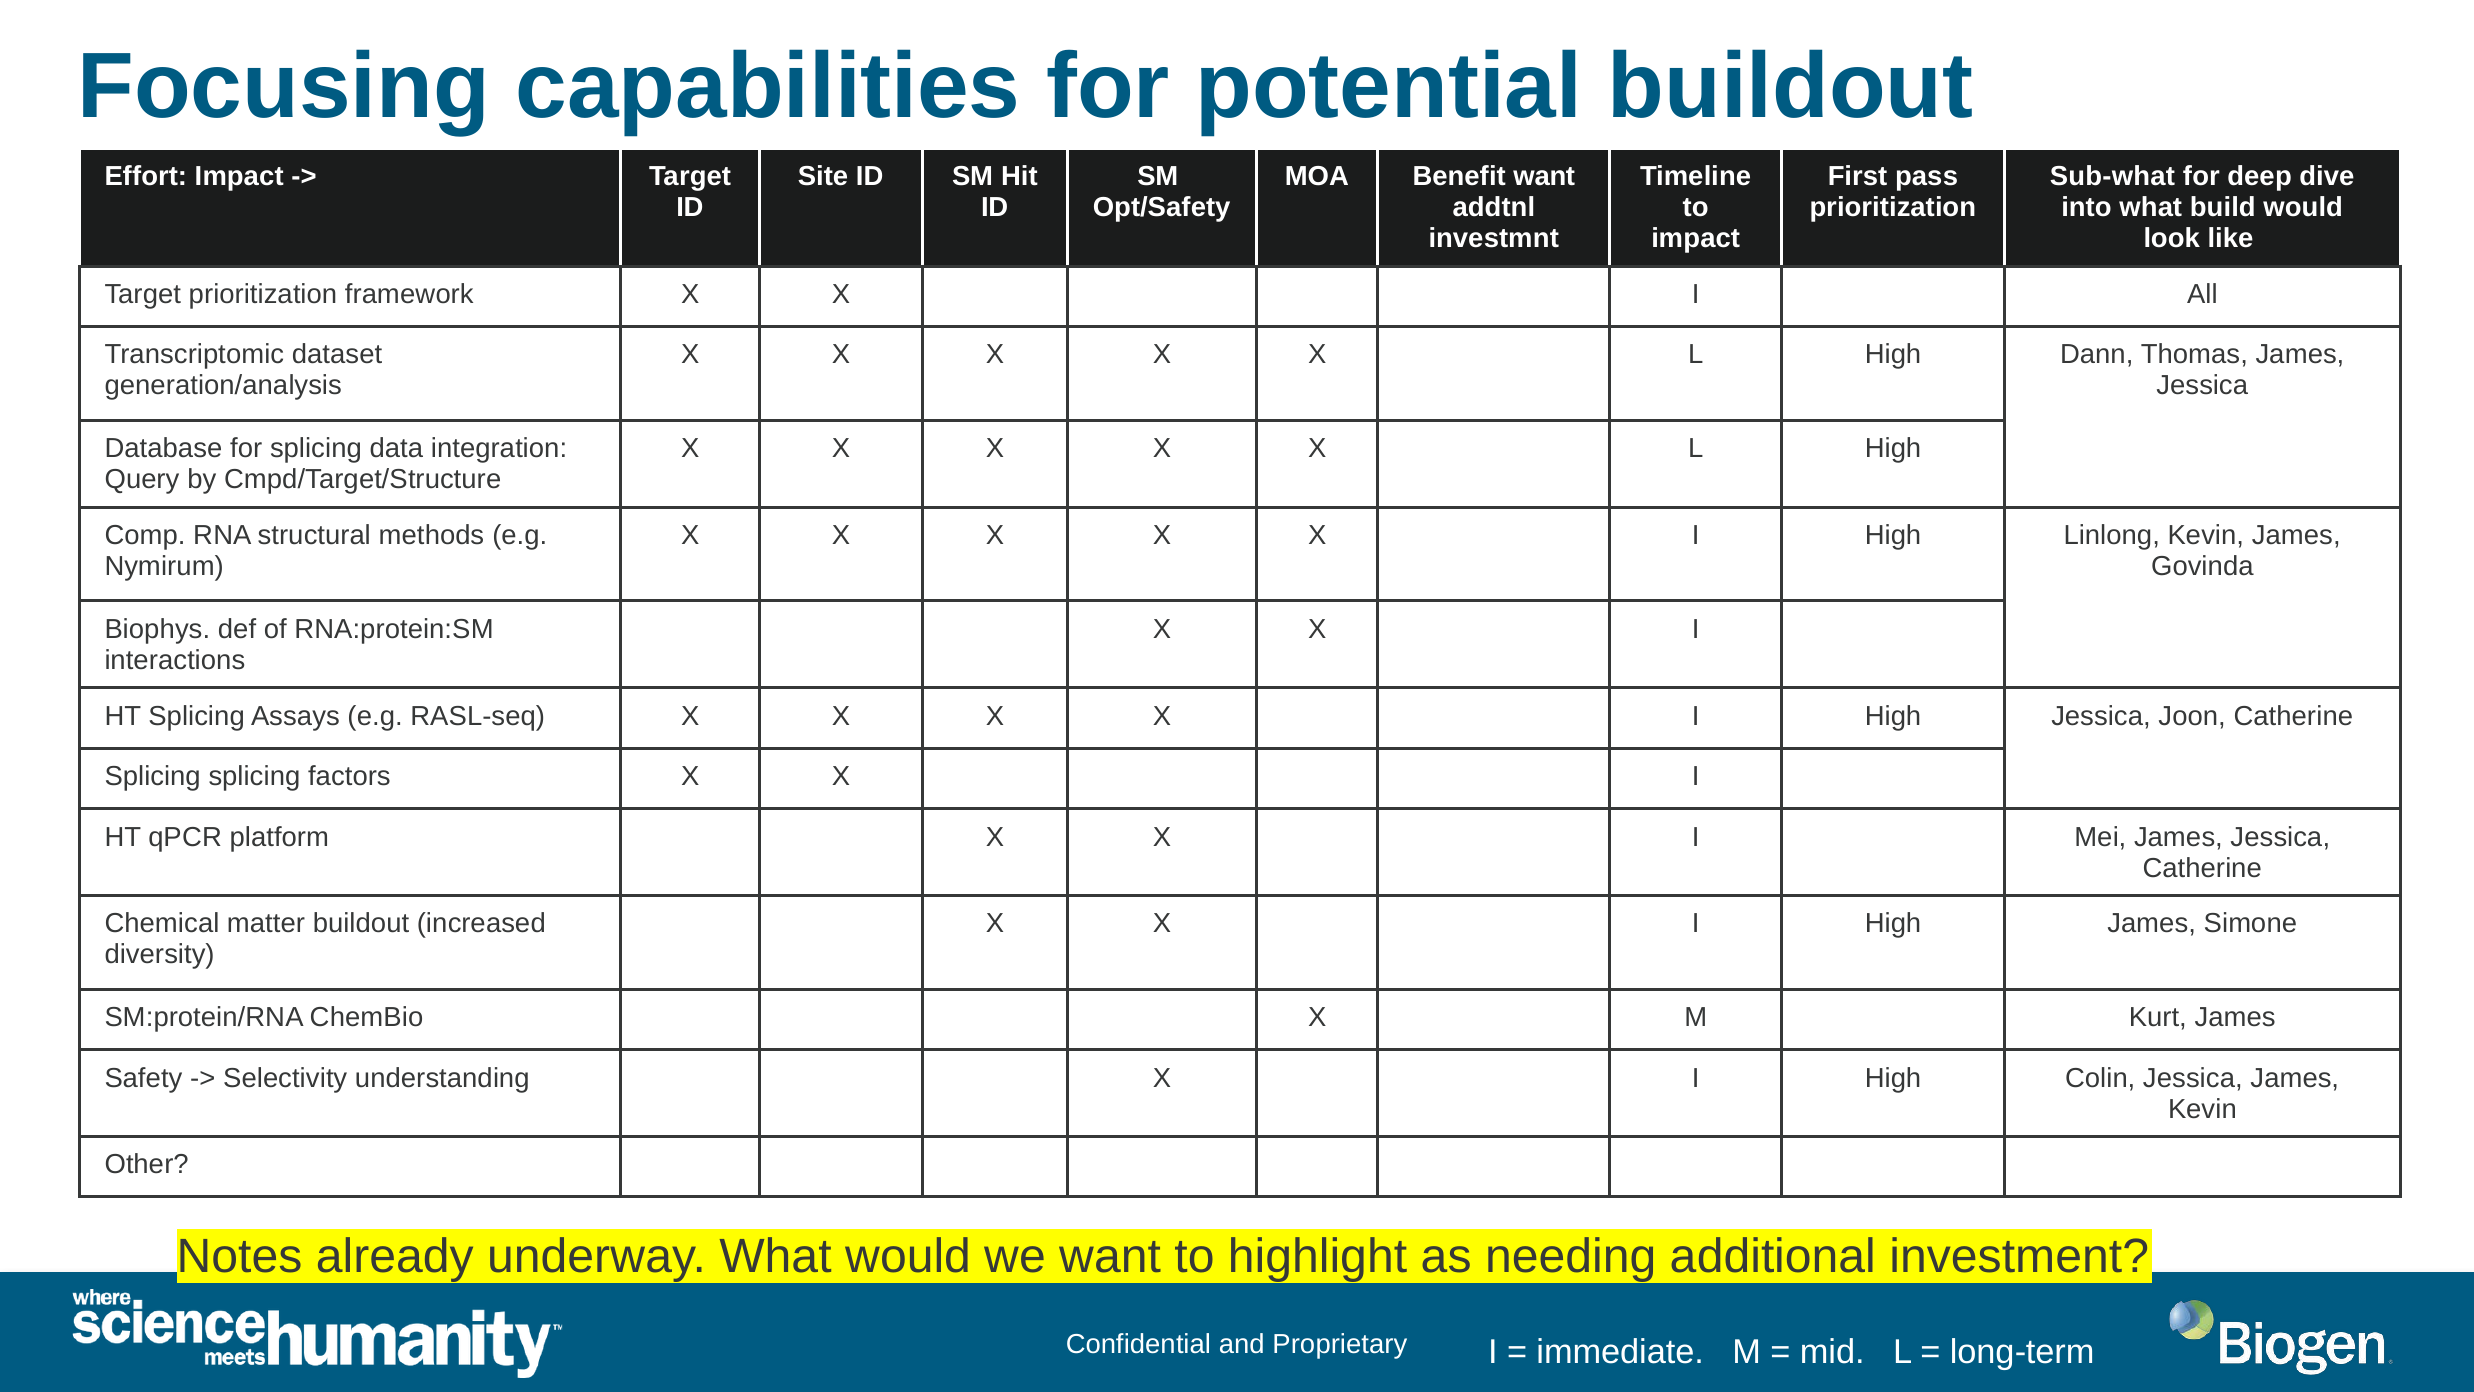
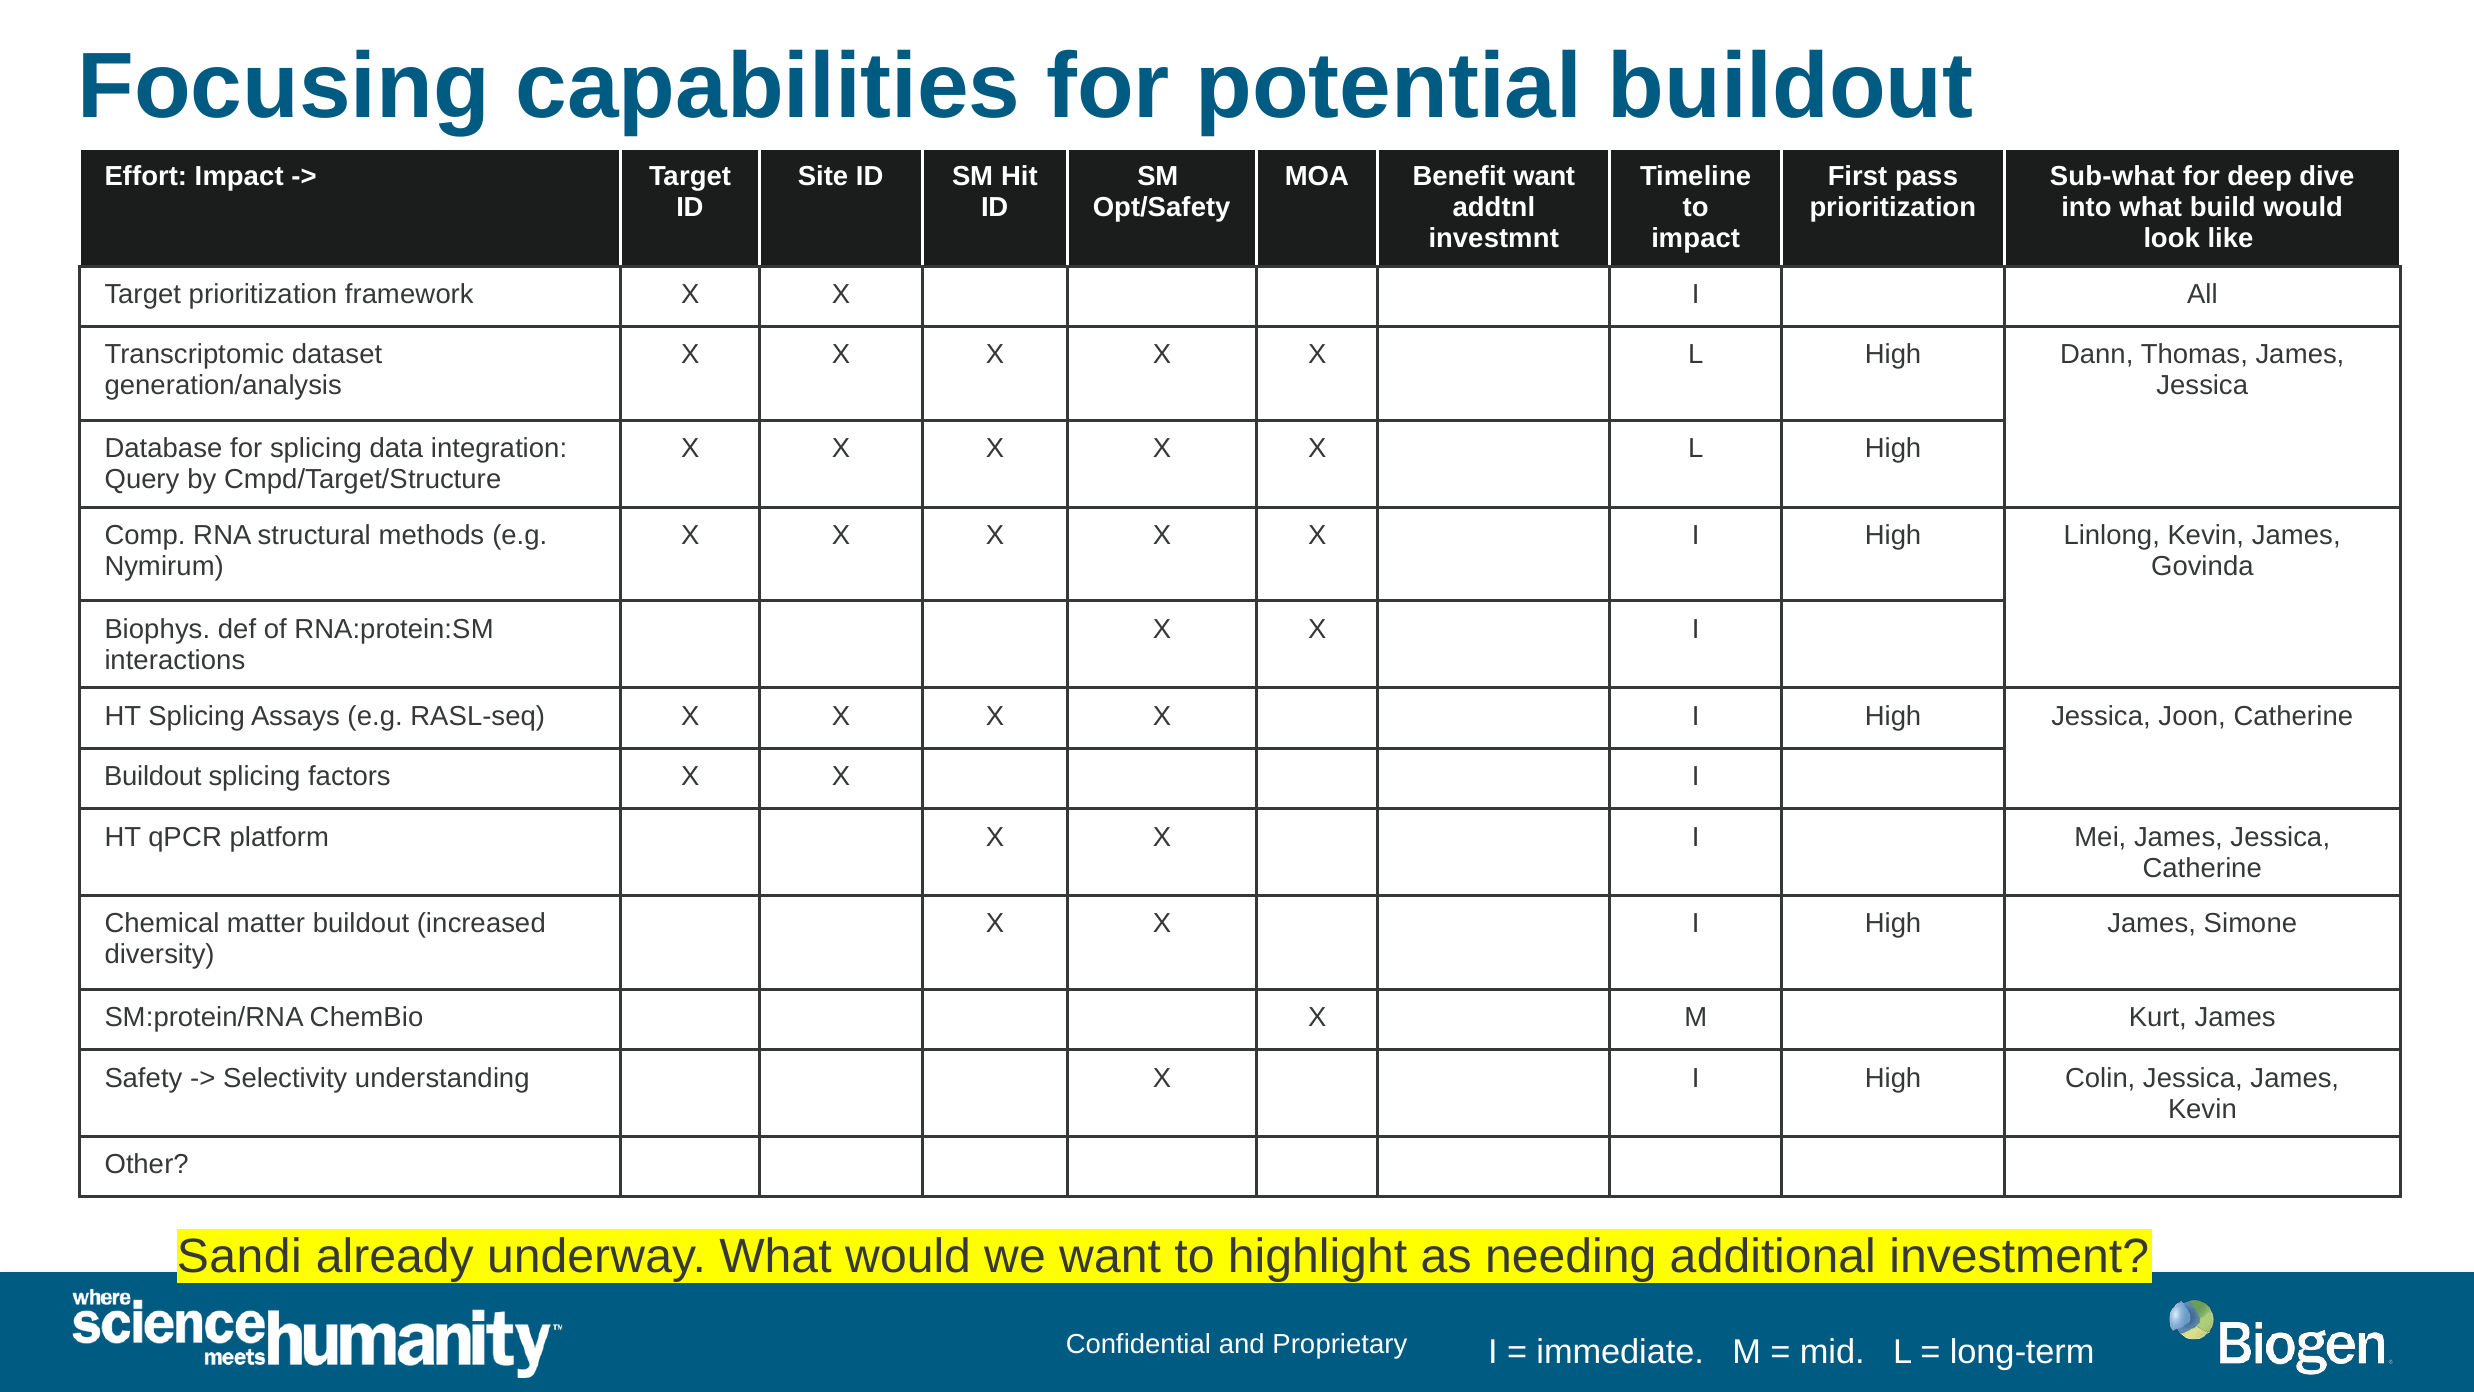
Splicing at (153, 776): Splicing -> Buildout
Notes: Notes -> Sandi
